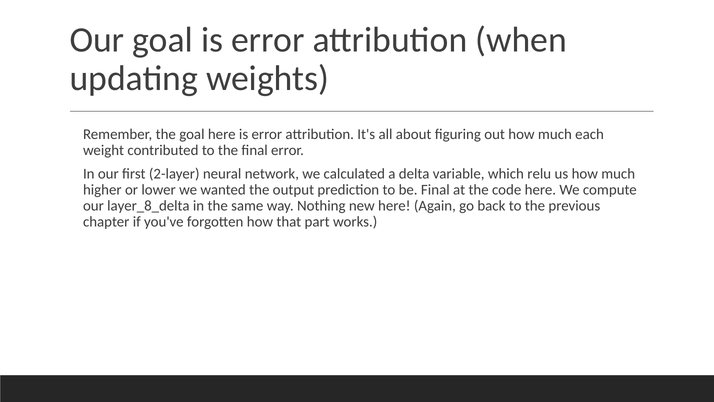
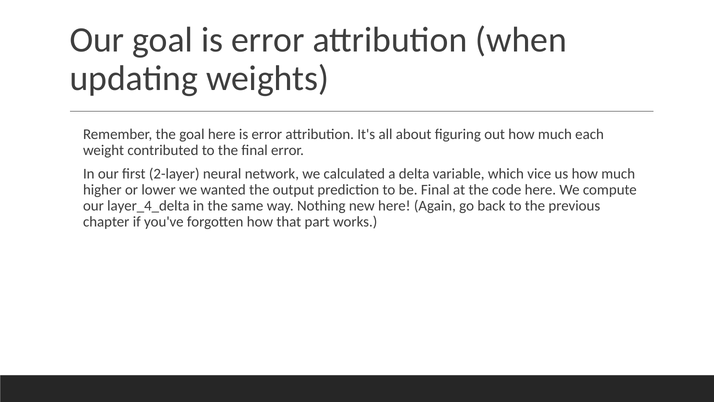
relu: relu -> vice
layer_8_delta: layer_8_delta -> layer_4_delta
